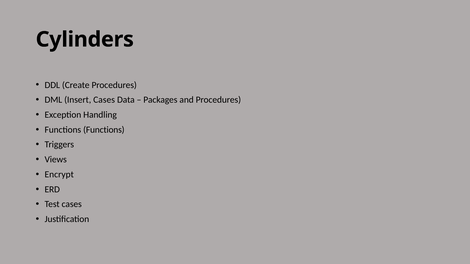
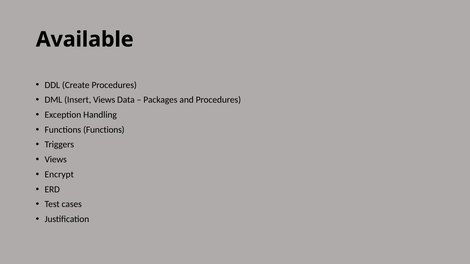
Cylinders: Cylinders -> Available
Insert Cases: Cases -> Views
